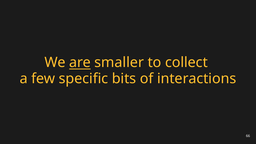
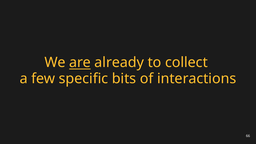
smaller: smaller -> already
